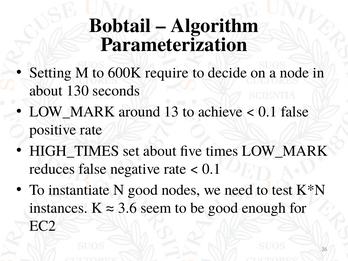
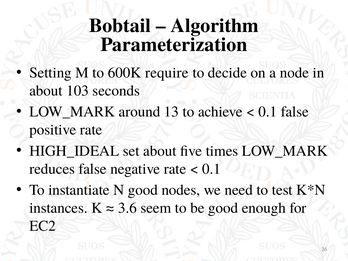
130: 130 -> 103
HIGH_TIMES: HIGH_TIMES -> HIGH_IDEAL
